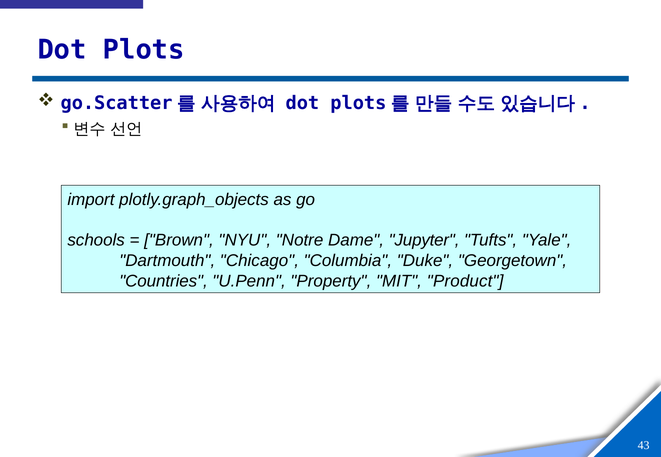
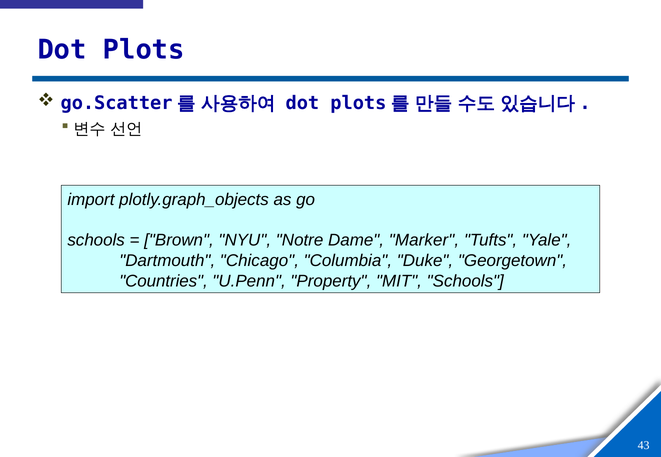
Jupyter: Jupyter -> Marker
MIT Product: Product -> Schools
